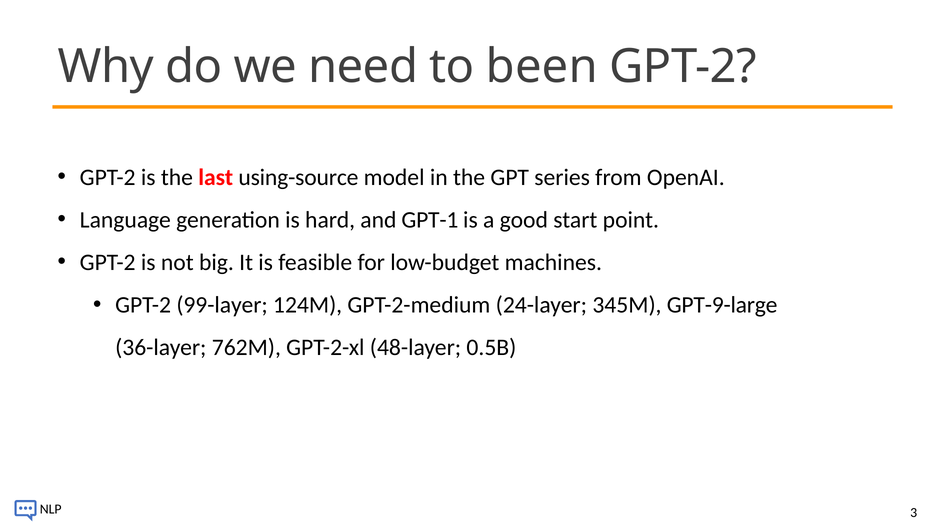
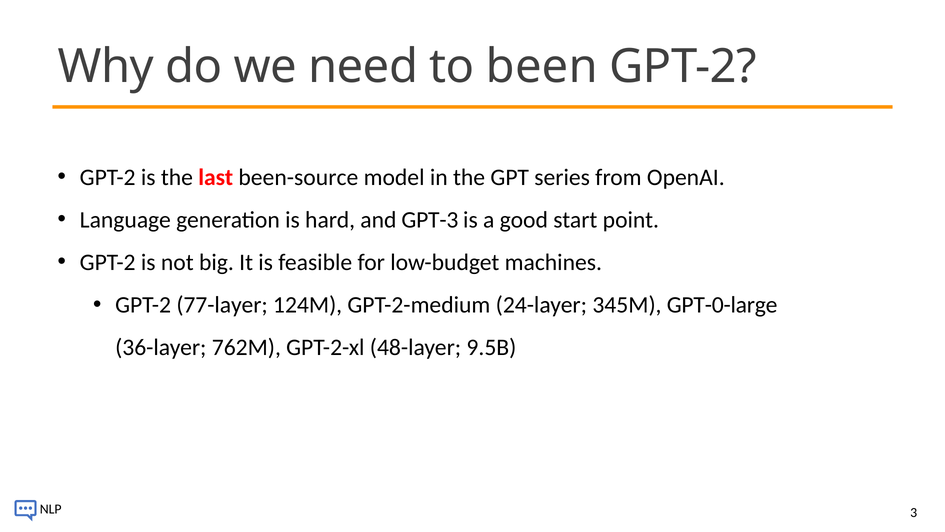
using-source: using-source -> been-source
GPT-1: GPT-1 -> GPT-3
99-layer: 99-layer -> 77-layer
GPT-9-large: GPT-9-large -> GPT-0-large
0.5B: 0.5B -> 9.5B
